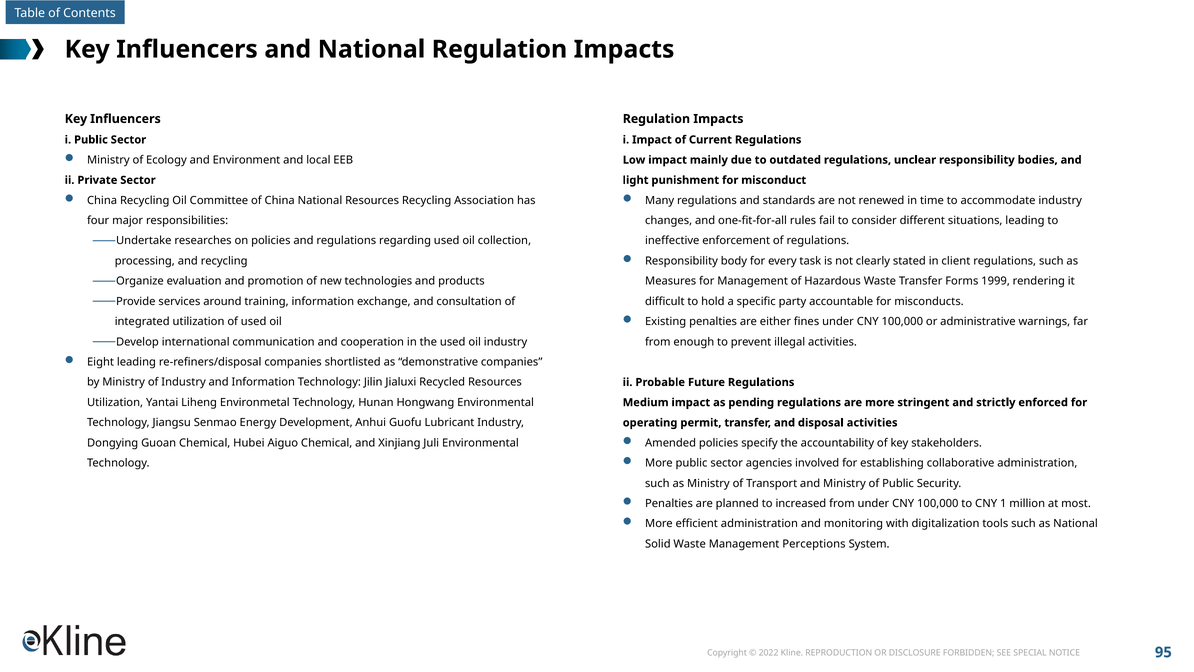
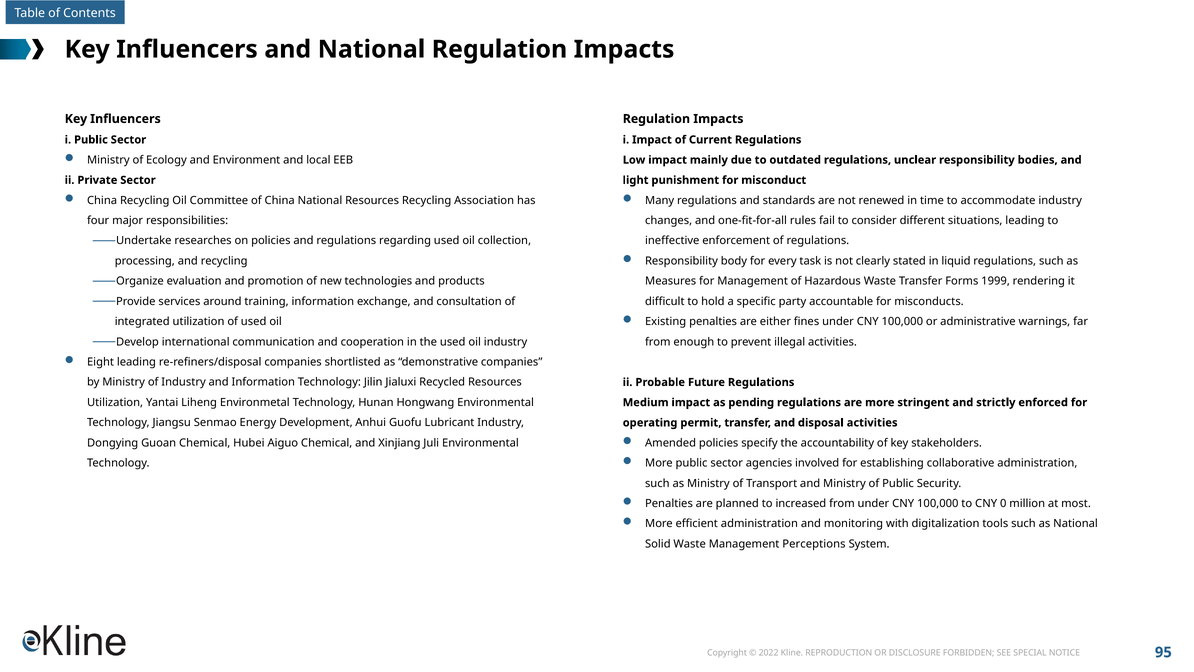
client: client -> liquid
1: 1 -> 0
